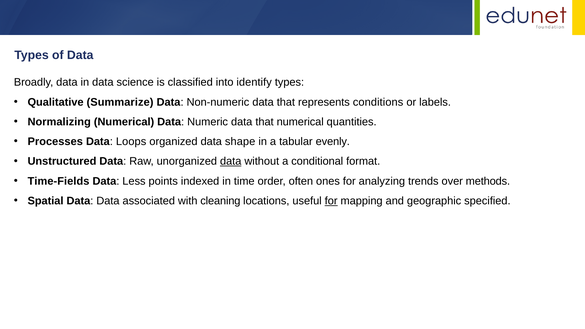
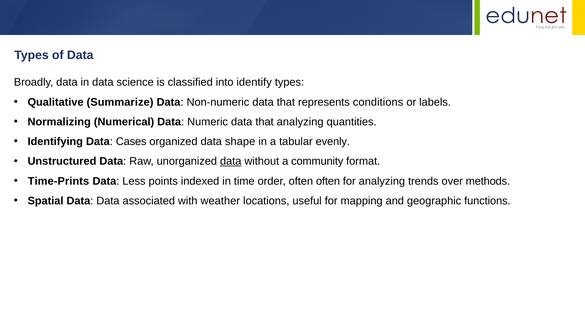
that numerical: numerical -> analyzing
Processes: Processes -> Identifying
Loops: Loops -> Cases
conditional: conditional -> community
Time-Fields: Time-Fields -> Time-Prints
often ones: ones -> often
cleaning: cleaning -> weather
for at (331, 201) underline: present -> none
specified: specified -> functions
